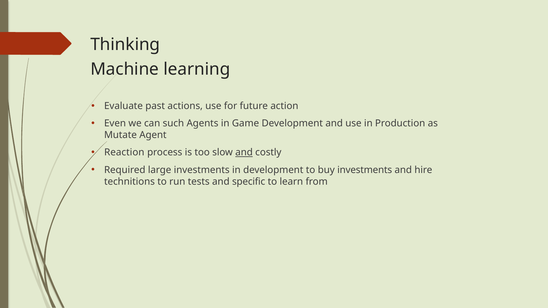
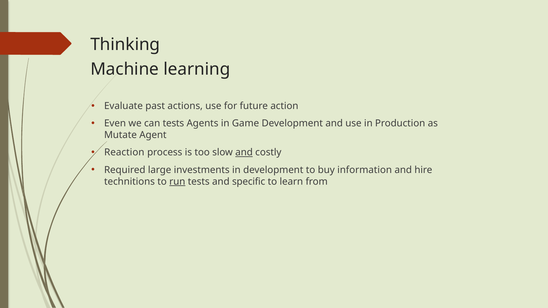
can such: such -> tests
buy investments: investments -> information
run underline: none -> present
